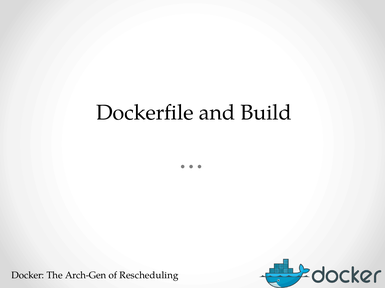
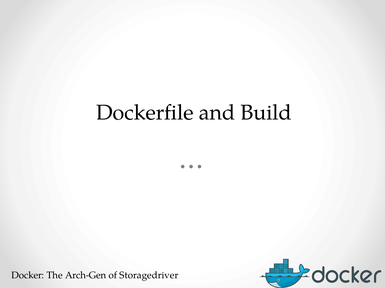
Rescheduling: Rescheduling -> Storagedriver
